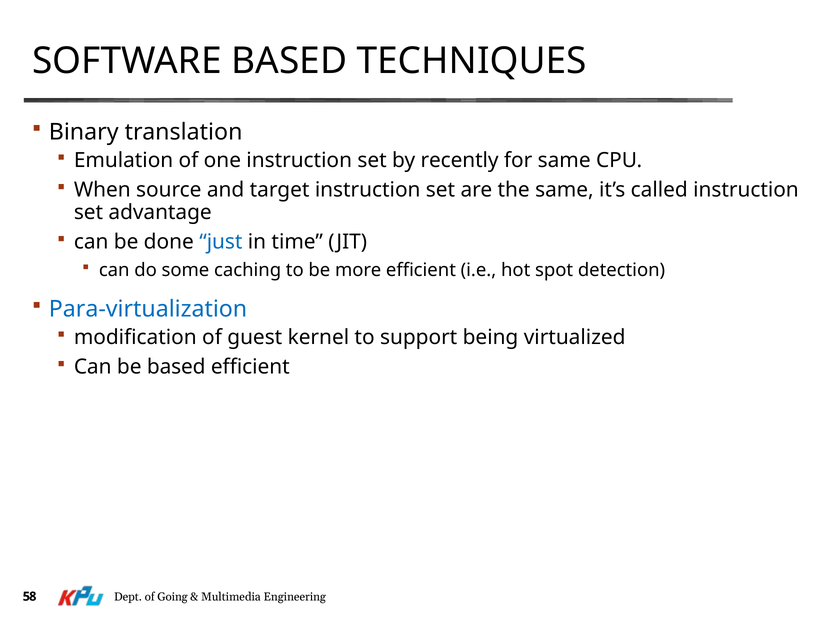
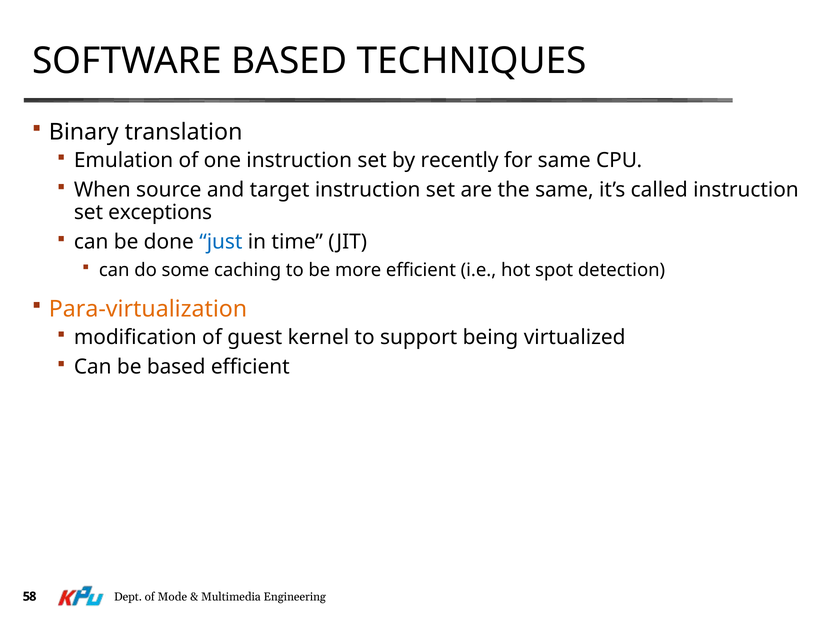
advantage: advantage -> exceptions
Para-virtualization colour: blue -> orange
Going: Going -> Mode
